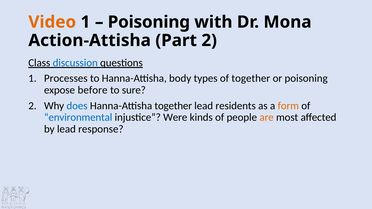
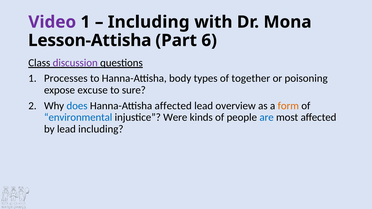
Video colour: orange -> purple
Poisoning at (149, 22): Poisoning -> Including
Action-Attisha: Action-Attisha -> Lesson-Attisha
Part 2: 2 -> 6
discussion colour: blue -> purple
before: before -> excuse
Hanna-Attisha together: together -> affected
residents: residents -> overview
are colour: orange -> blue
lead response: response -> including
